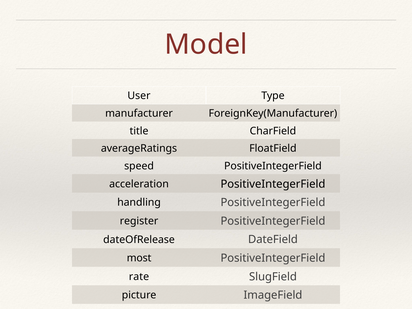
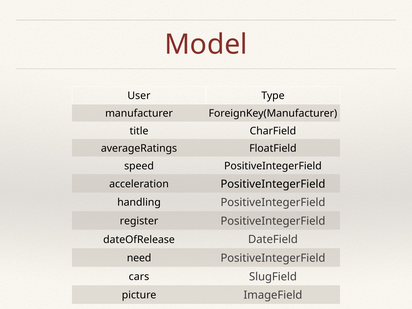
most: most -> need
rate: rate -> cars
